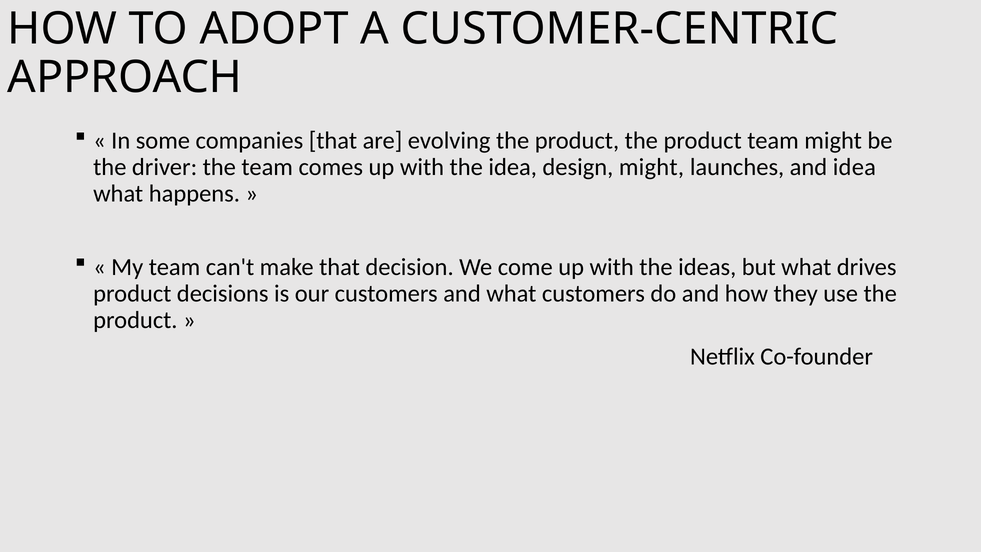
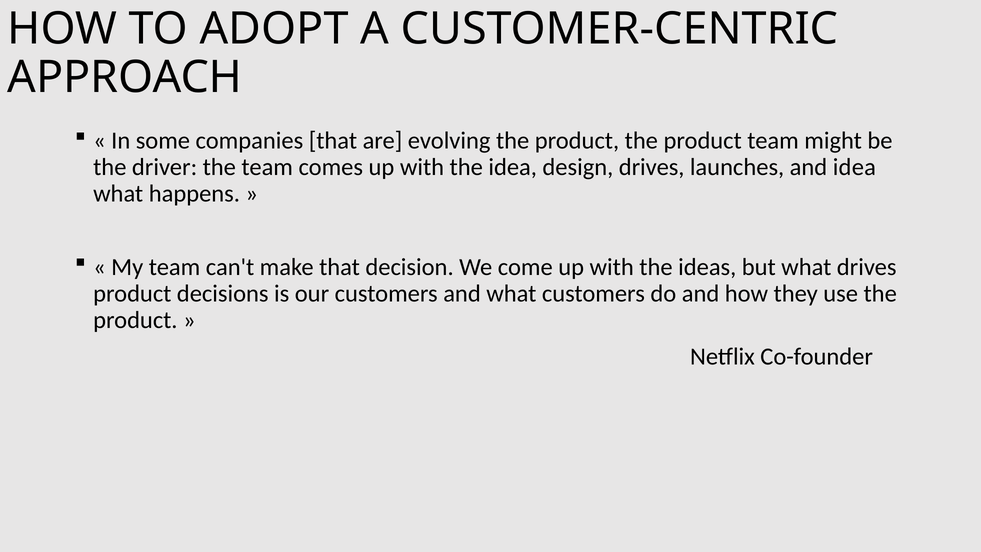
design might: might -> drives
